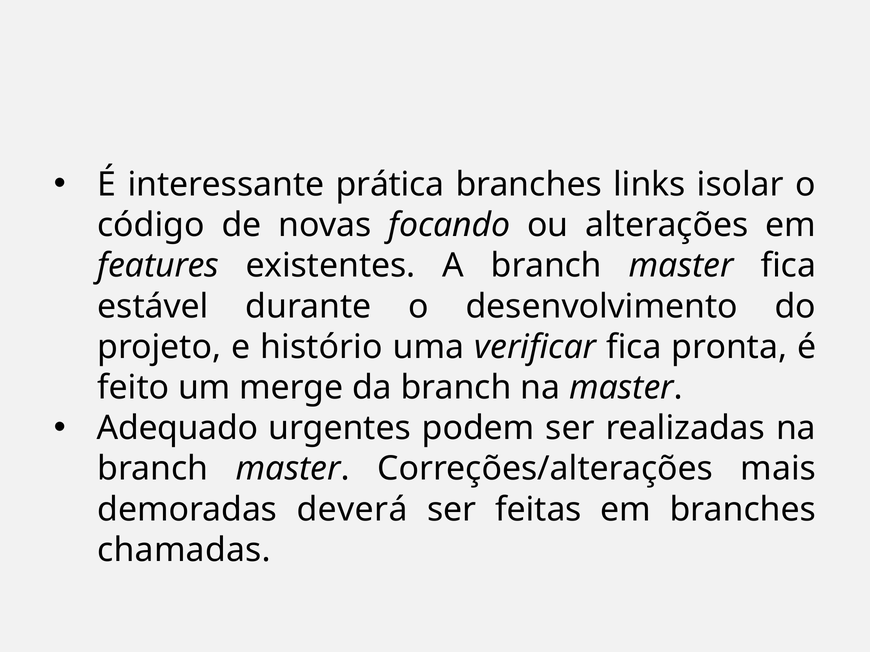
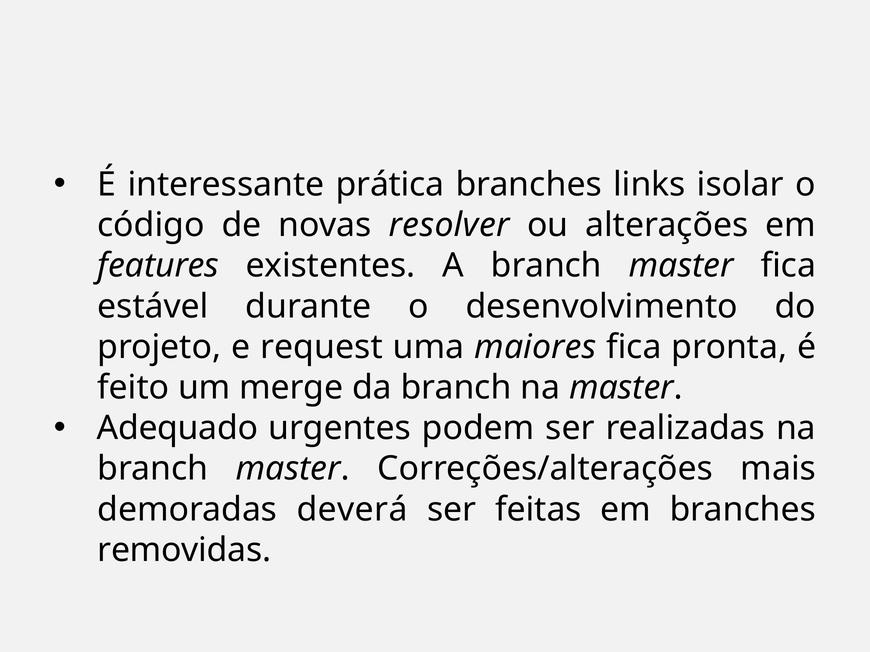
focando: focando -> resolver
histório: histório -> request
verificar: verificar -> maiores
chamadas: chamadas -> removidas
